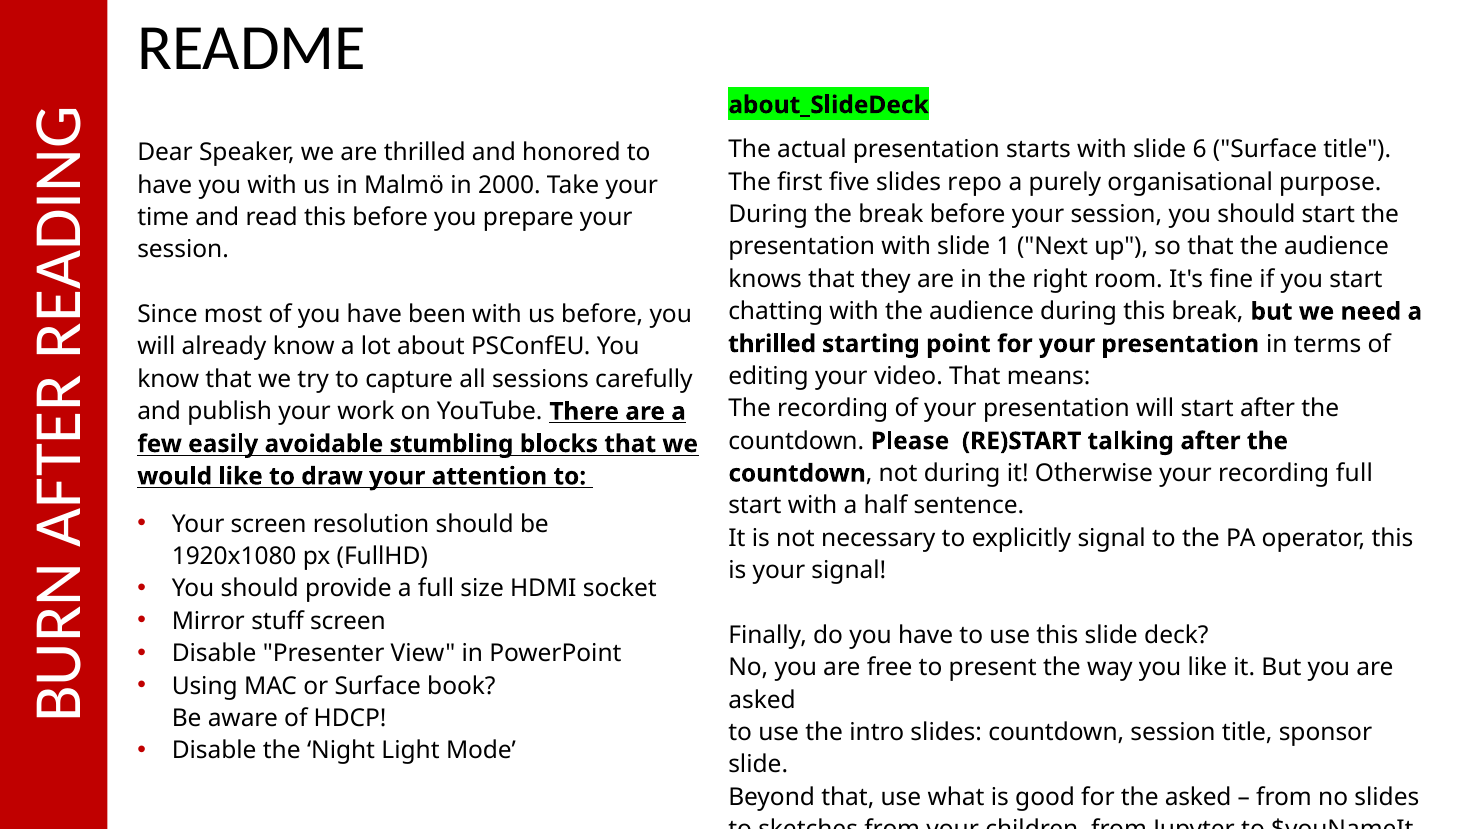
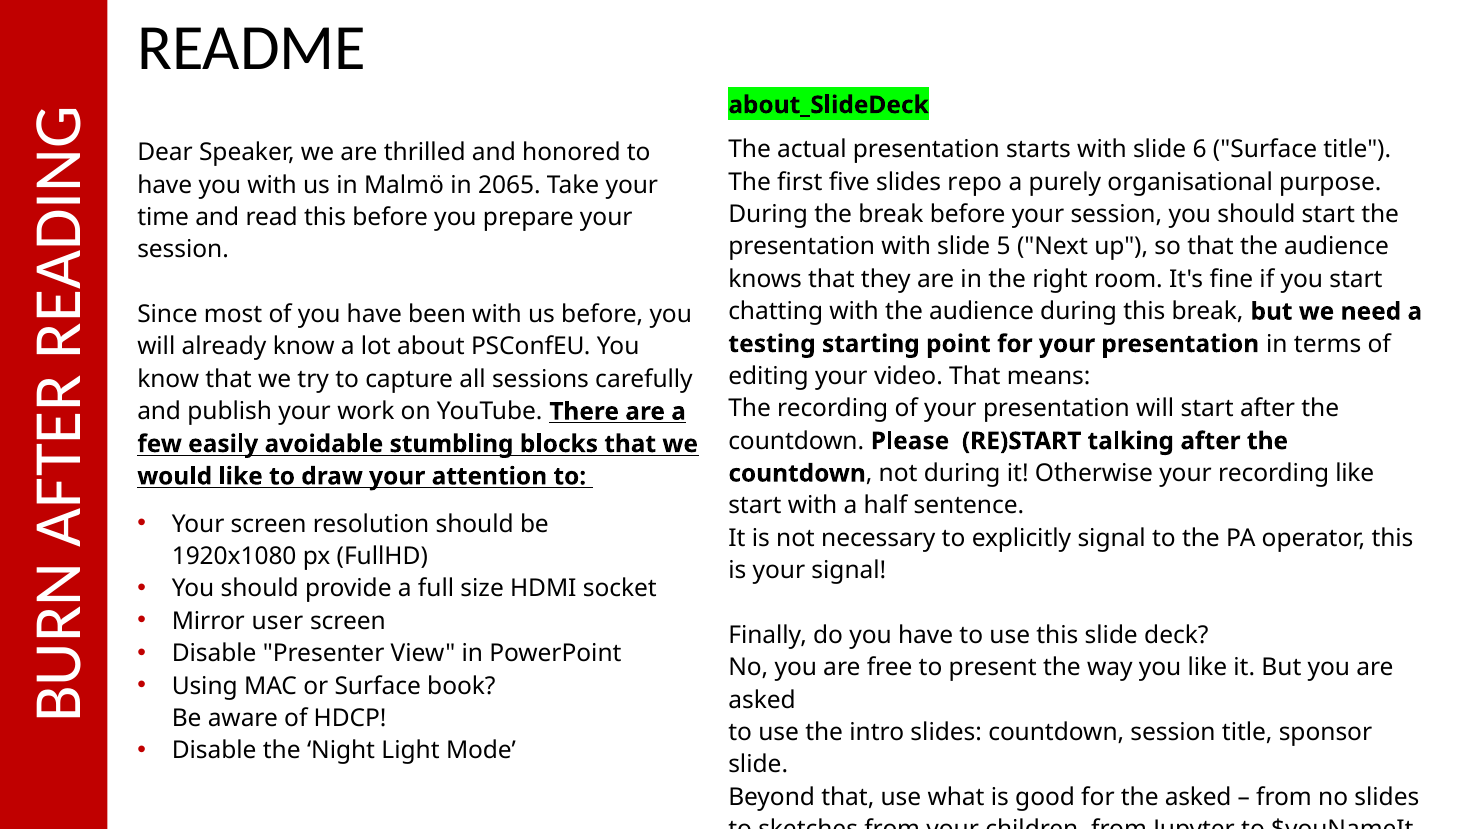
2000: 2000 -> 2065
1: 1 -> 5
thrilled at (772, 344): thrilled -> testing
recording full: full -> like
stuff: stuff -> user
